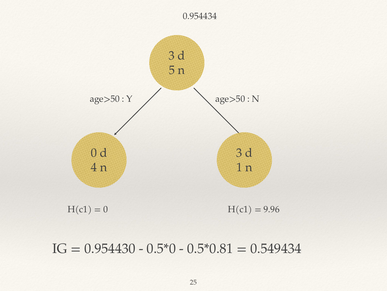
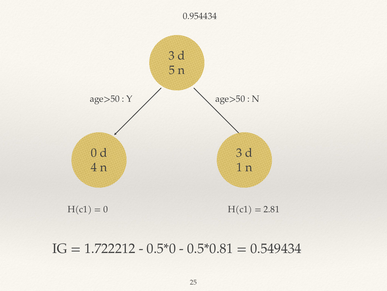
9.96: 9.96 -> 2.81
0.954430: 0.954430 -> 1.722212
